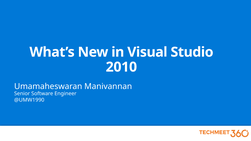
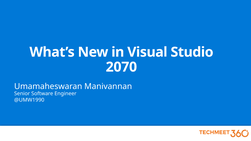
2010: 2010 -> 2070
